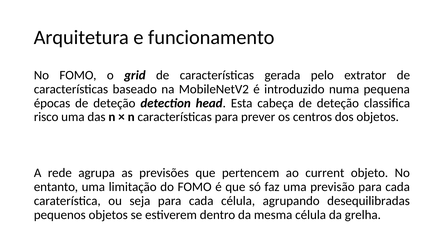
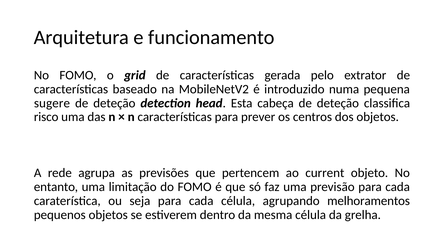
épocas: épocas -> sugere
desequilibradas: desequilibradas -> melhoramentos
